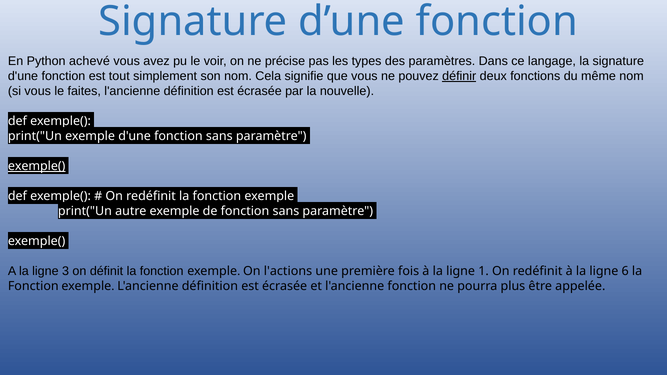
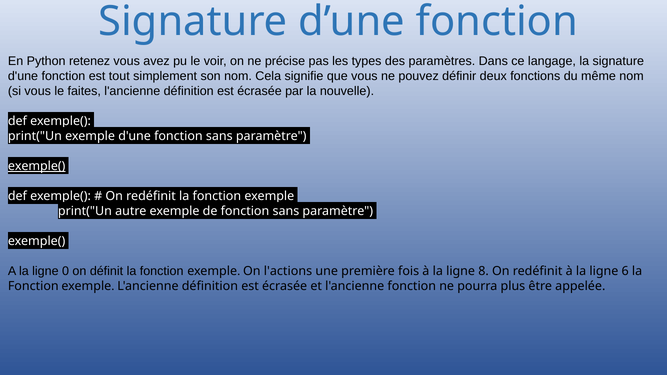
achevé: achevé -> retenez
définir underline: present -> none
3: 3 -> 0
1: 1 -> 8
